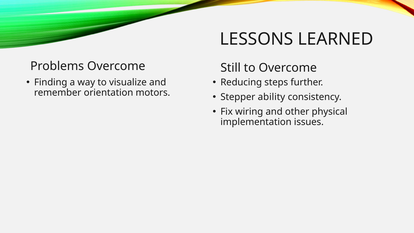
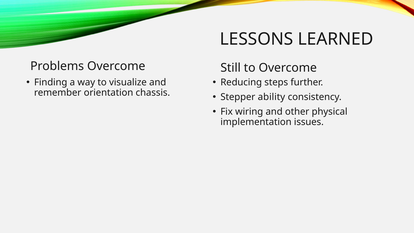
motors: motors -> chassis
